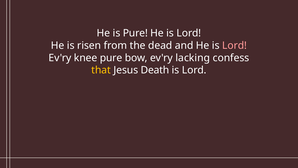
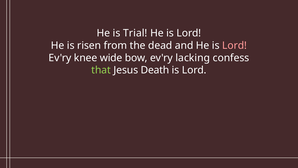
is Pure: Pure -> Trial
knee pure: pure -> wide
that colour: yellow -> light green
